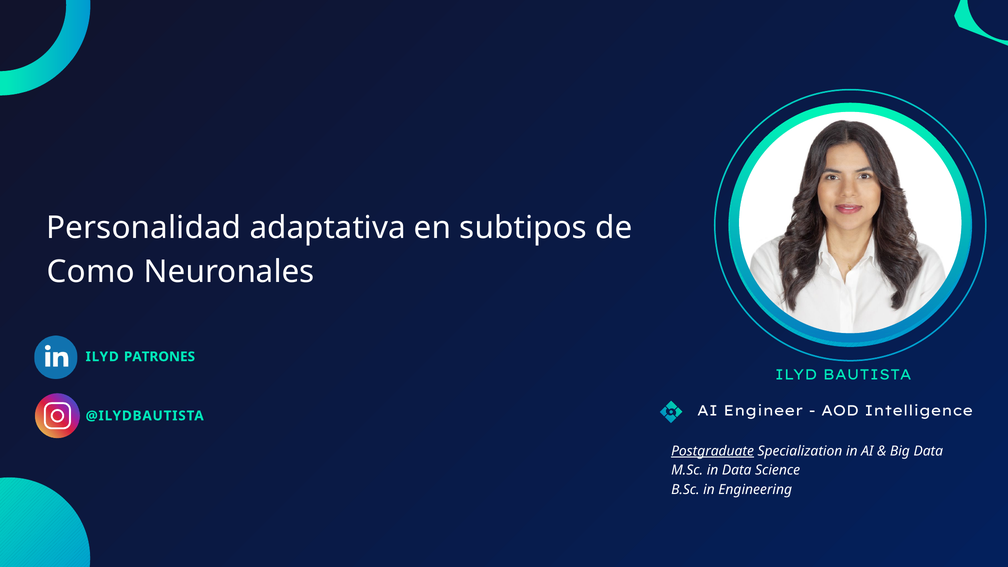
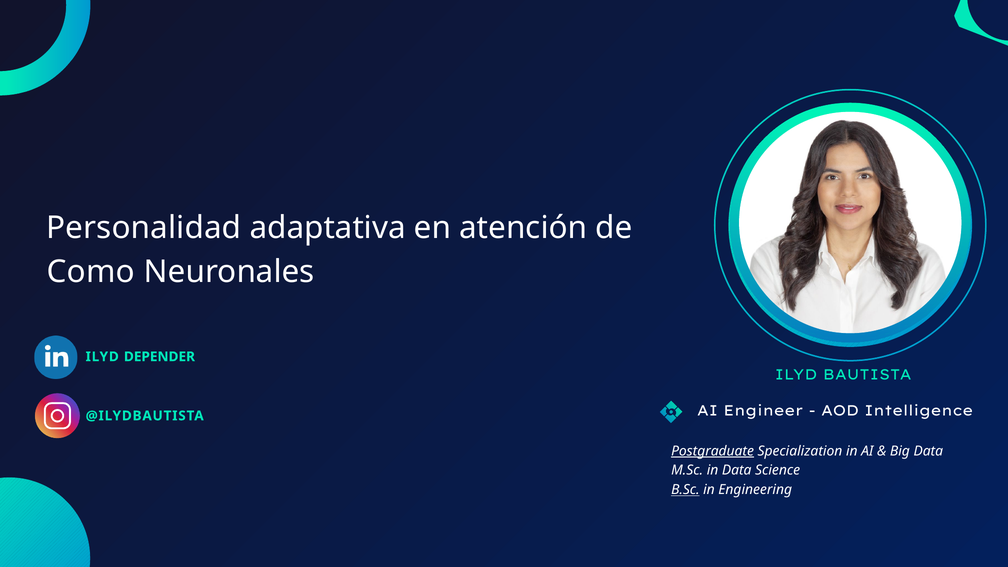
subtipos: subtipos -> atención
PATRONES: PATRONES -> DEPENDER
B.Sc underline: none -> present
